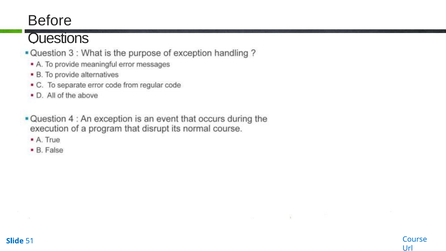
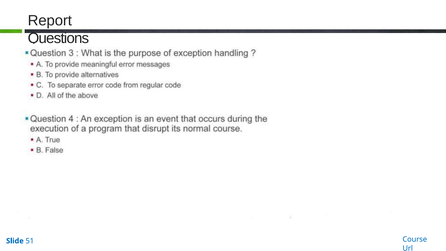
Before: Before -> Report
